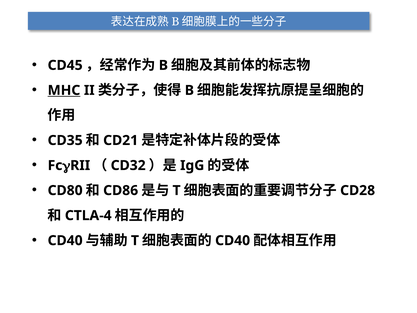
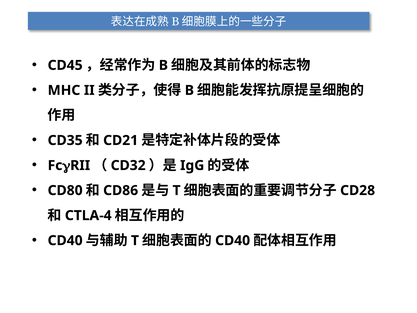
MHC underline: present -> none
